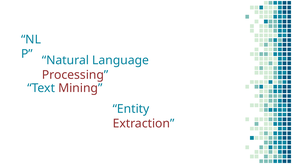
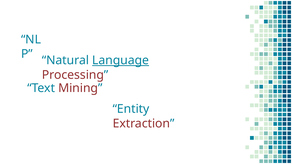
Language underline: none -> present
